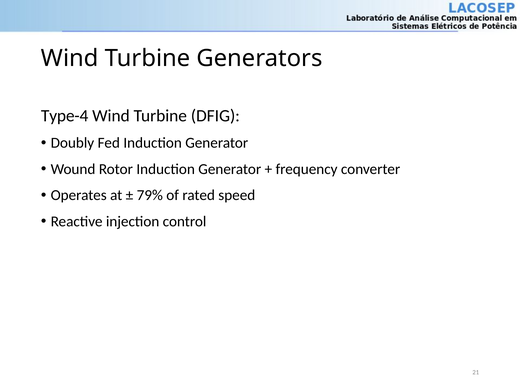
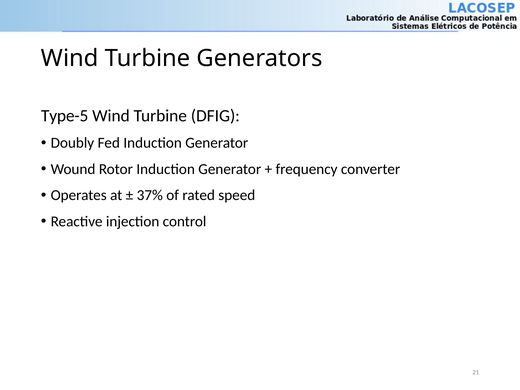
Type-4: Type-4 -> Type-5
79%: 79% -> 37%
